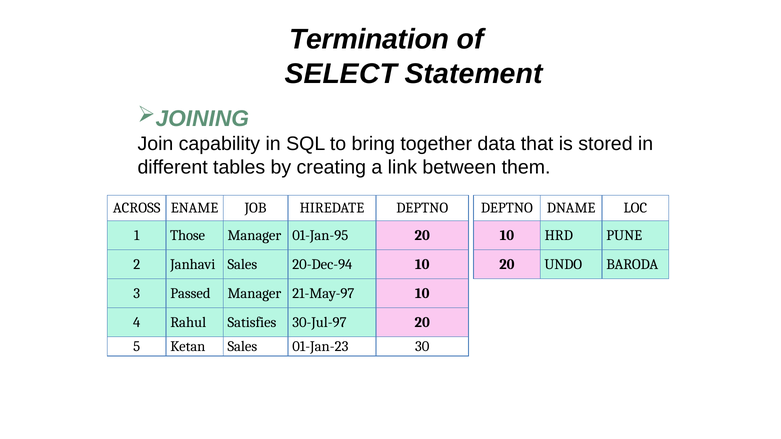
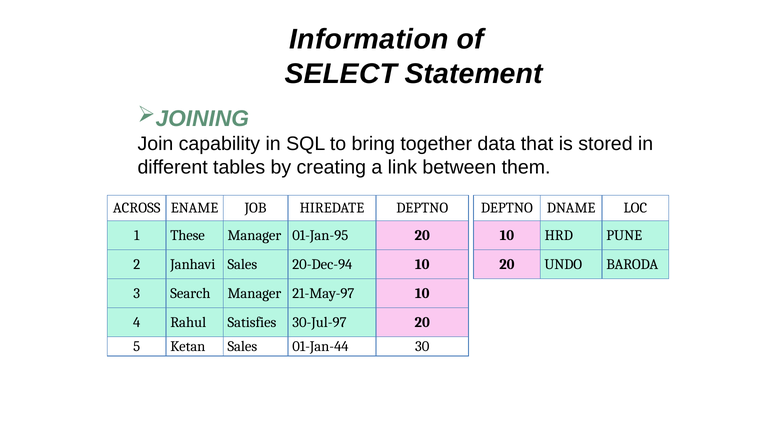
Termination: Termination -> Information
Those: Those -> These
Passed: Passed -> Search
01-Jan-23: 01-Jan-23 -> 01-Jan-44
